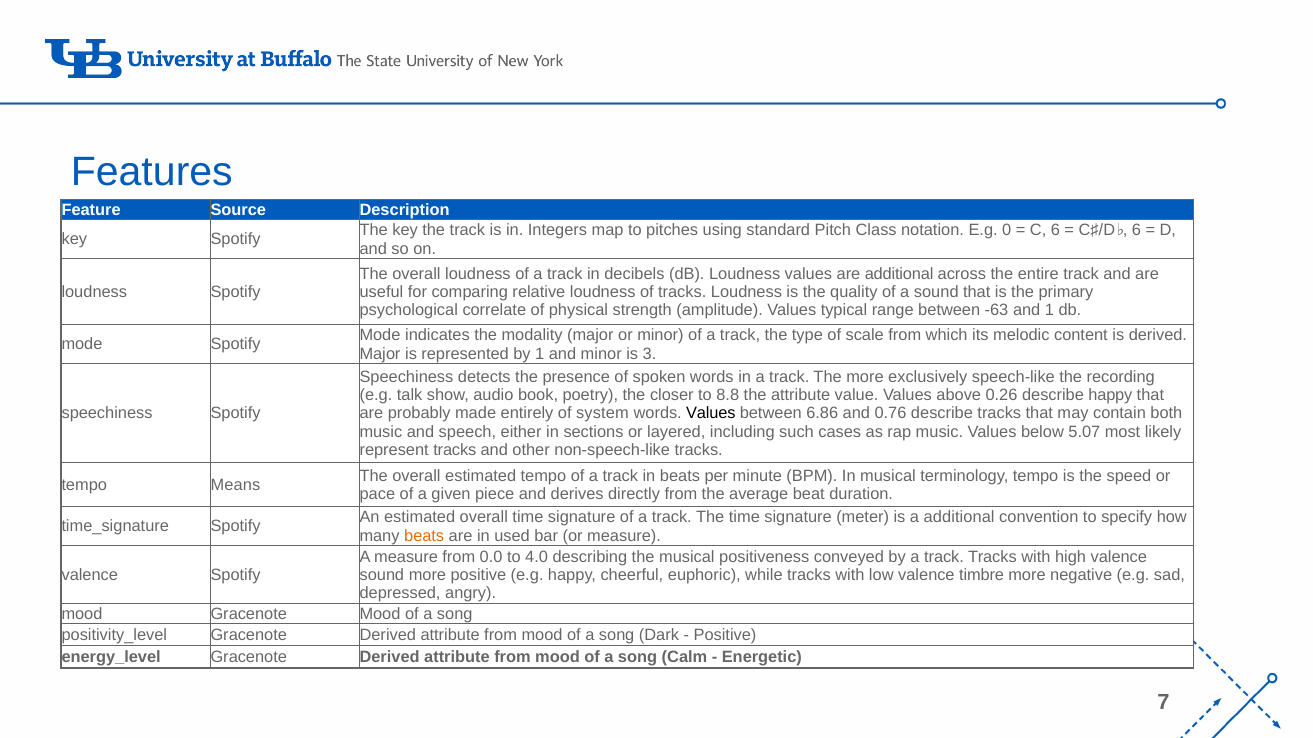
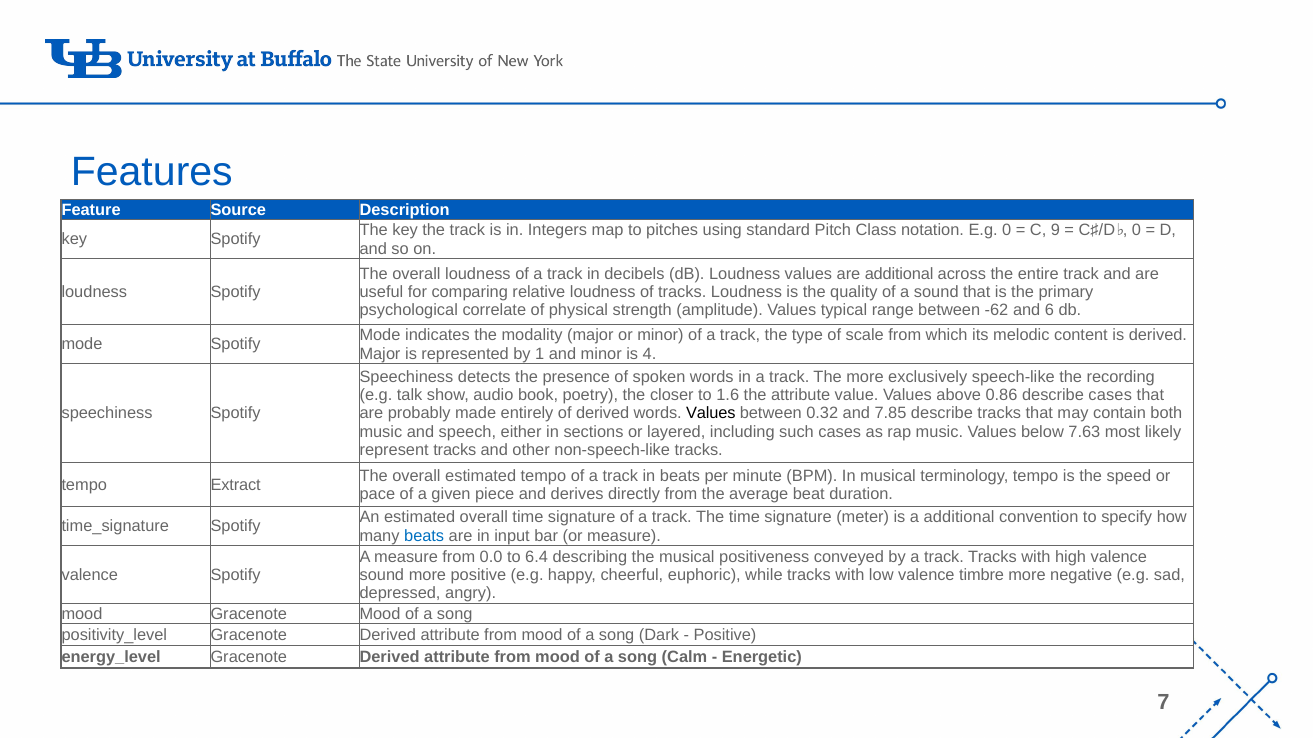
C 6: 6 -> 9
6 at (1136, 231): 6 -> 0
-63: -63 -> -62
and 1: 1 -> 6
3: 3 -> 4
8.8: 8.8 -> 1.6
0.26: 0.26 -> 0.86
describe happy: happy -> cases
of system: system -> derived
6.86: 6.86 -> 0.32
0.76: 0.76 -> 7.85
5.07: 5.07 -> 7.63
Means: Means -> Extract
beats at (424, 536) colour: orange -> blue
used: used -> input
4.0: 4.0 -> 6.4
